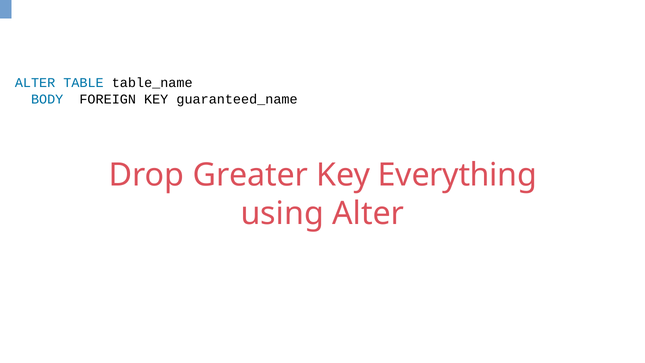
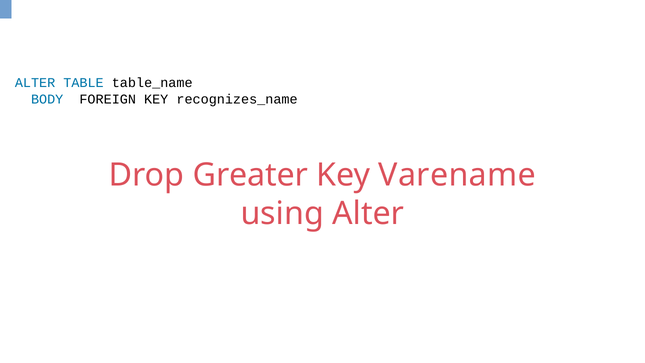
guaranteed_name: guaranteed_name -> recognizes_name
Everything: Everything -> Varename
